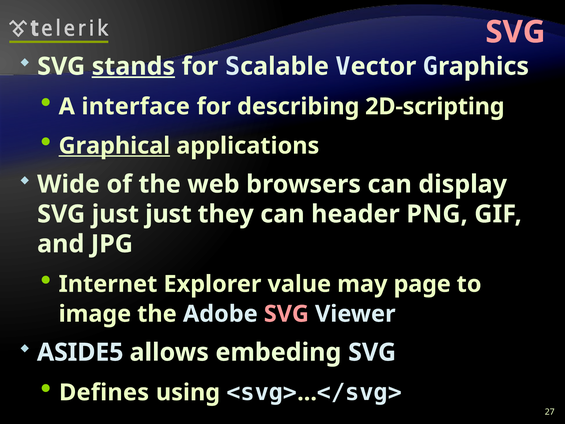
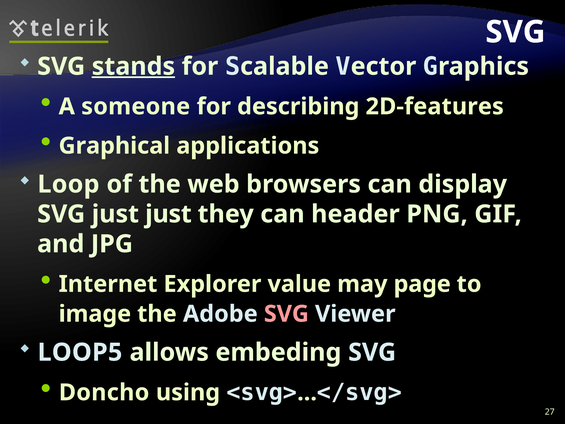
SVG at (515, 32) colour: pink -> white
interface: interface -> someone
2D-scripting: 2D-scripting -> 2D-features
Graphical underline: present -> none
Wide: Wide -> Loop
ASIDE5: ASIDE5 -> LOOP5
Defines: Defines -> Doncho
